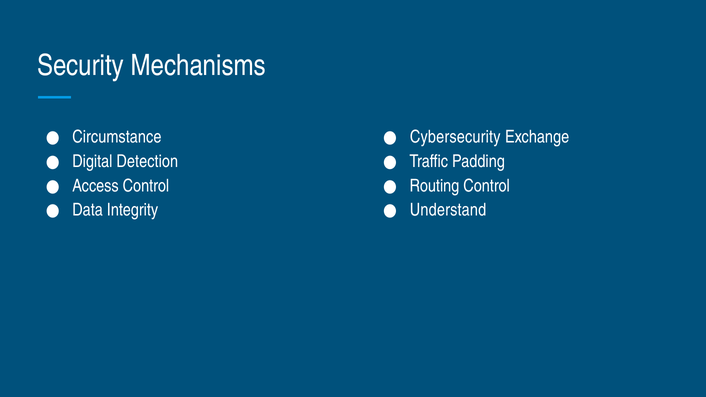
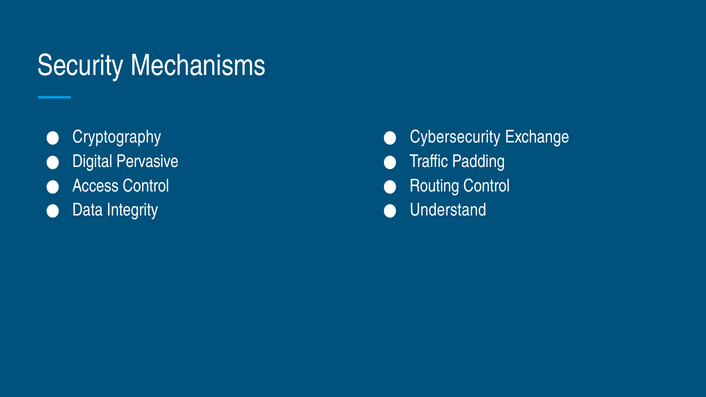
Circumstance: Circumstance -> Cryptography
Detection: Detection -> Pervasive
